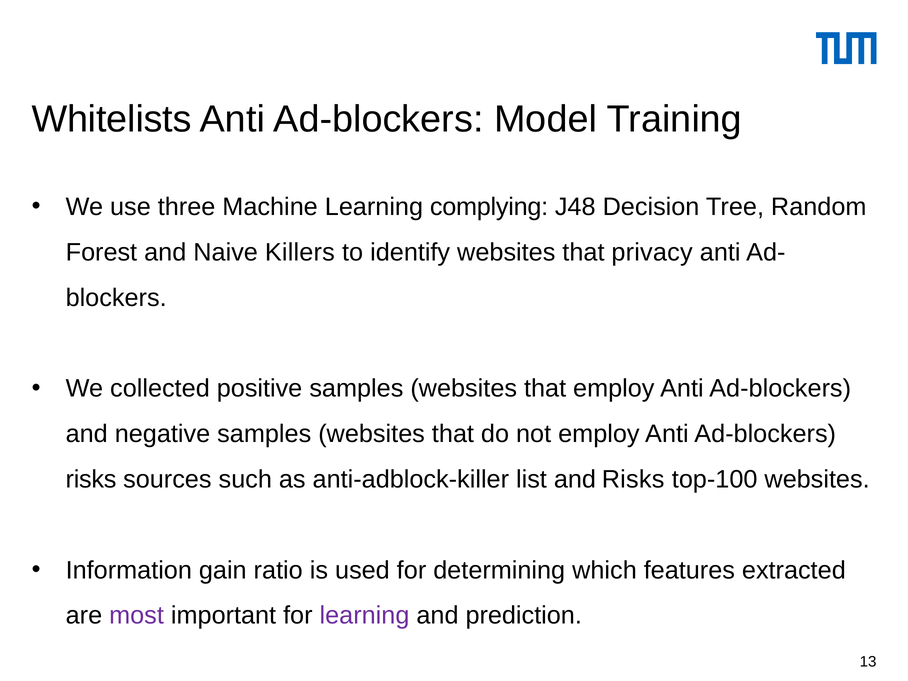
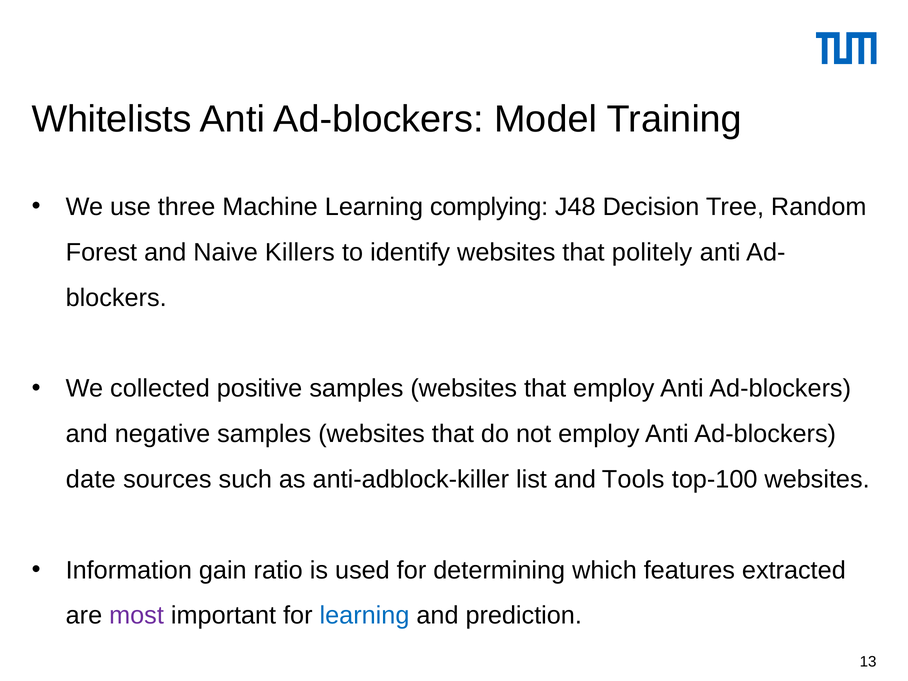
privacy: privacy -> politely
risks at (91, 479): risks -> date
and Risks: Risks -> Tools
learning at (364, 616) colour: purple -> blue
